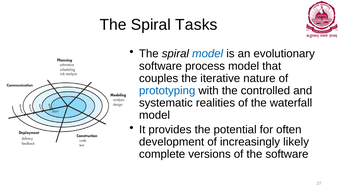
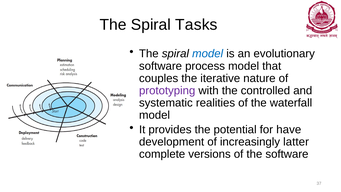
prototyping colour: blue -> purple
often: often -> have
likely: likely -> latter
